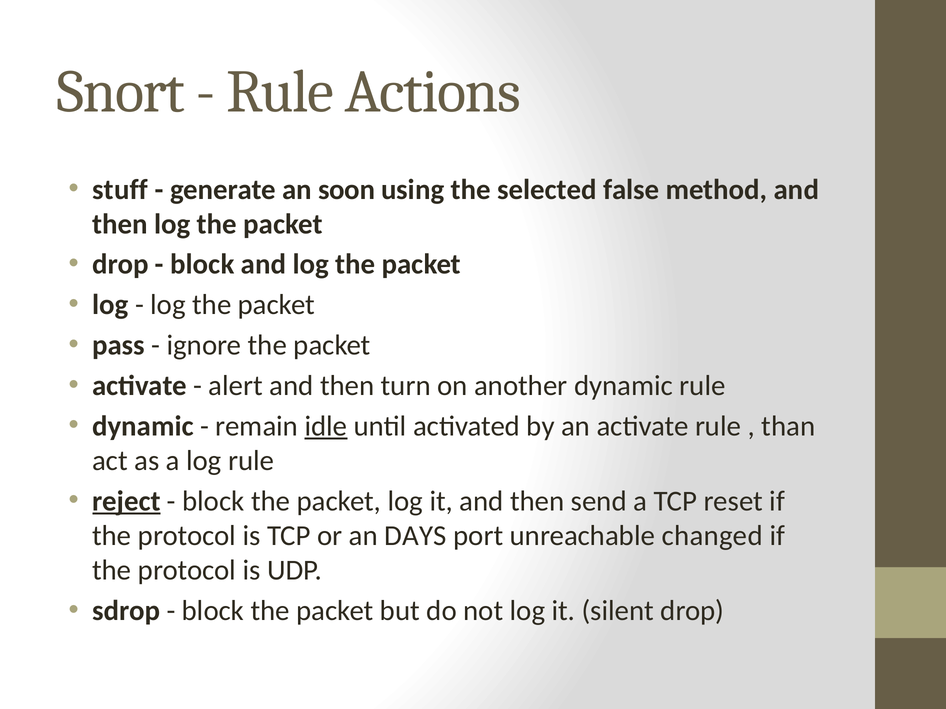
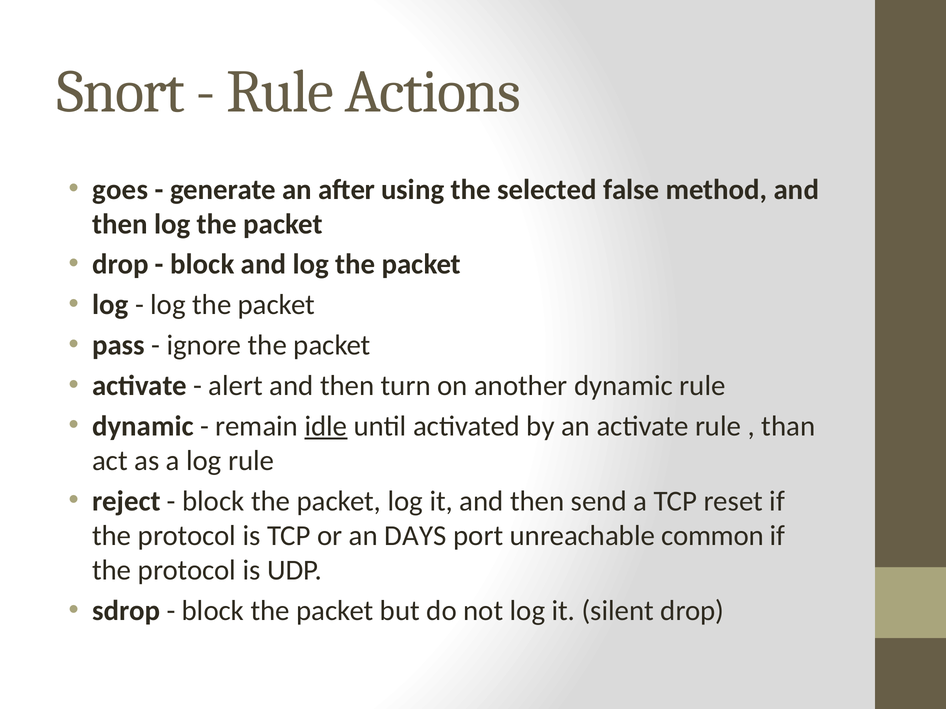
stuff: stuff -> goes
soon: soon -> after
reject underline: present -> none
changed: changed -> common
